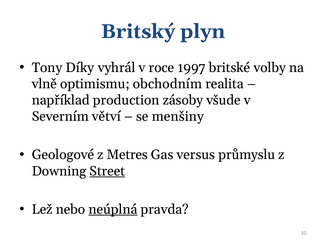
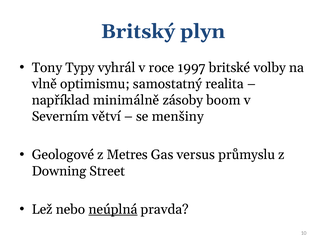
Díky: Díky -> Typy
obchodním: obchodním -> samostatný
production: production -> minimálně
všude: všude -> boom
Street underline: present -> none
